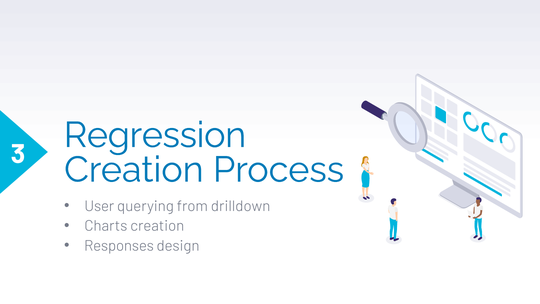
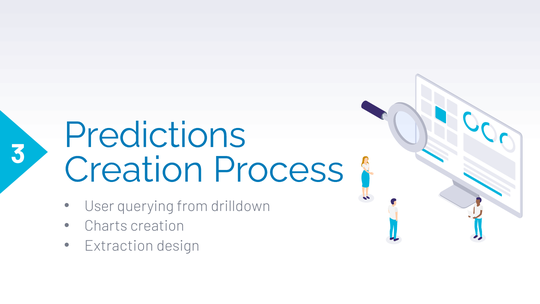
Regression: Regression -> Predictions
Responses: Responses -> Extraction
